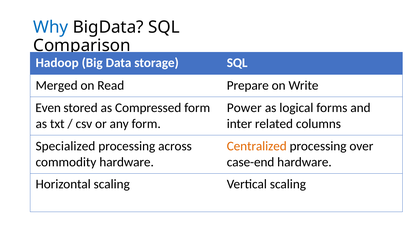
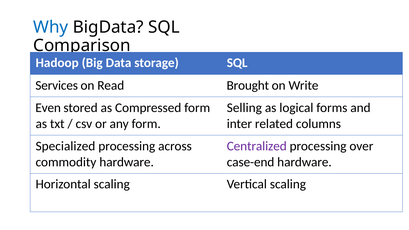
Merged: Merged -> Services
Prepare: Prepare -> Brought
Power: Power -> Selling
Centralized colour: orange -> purple
